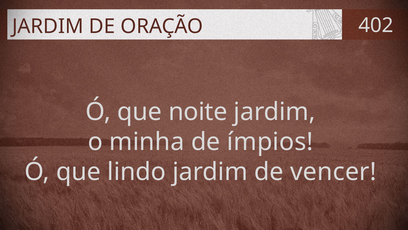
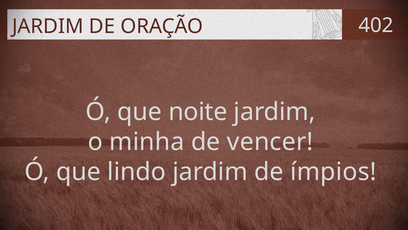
ímpios: ímpios -> vencer
vencer: vencer -> ímpios
